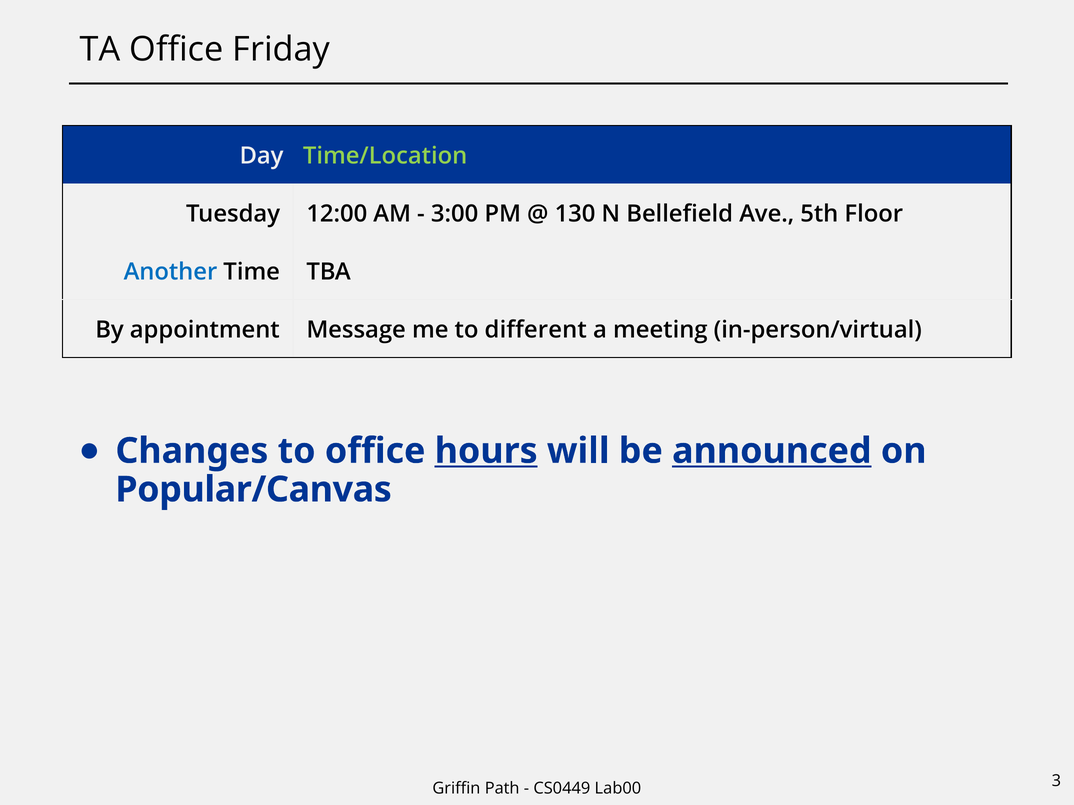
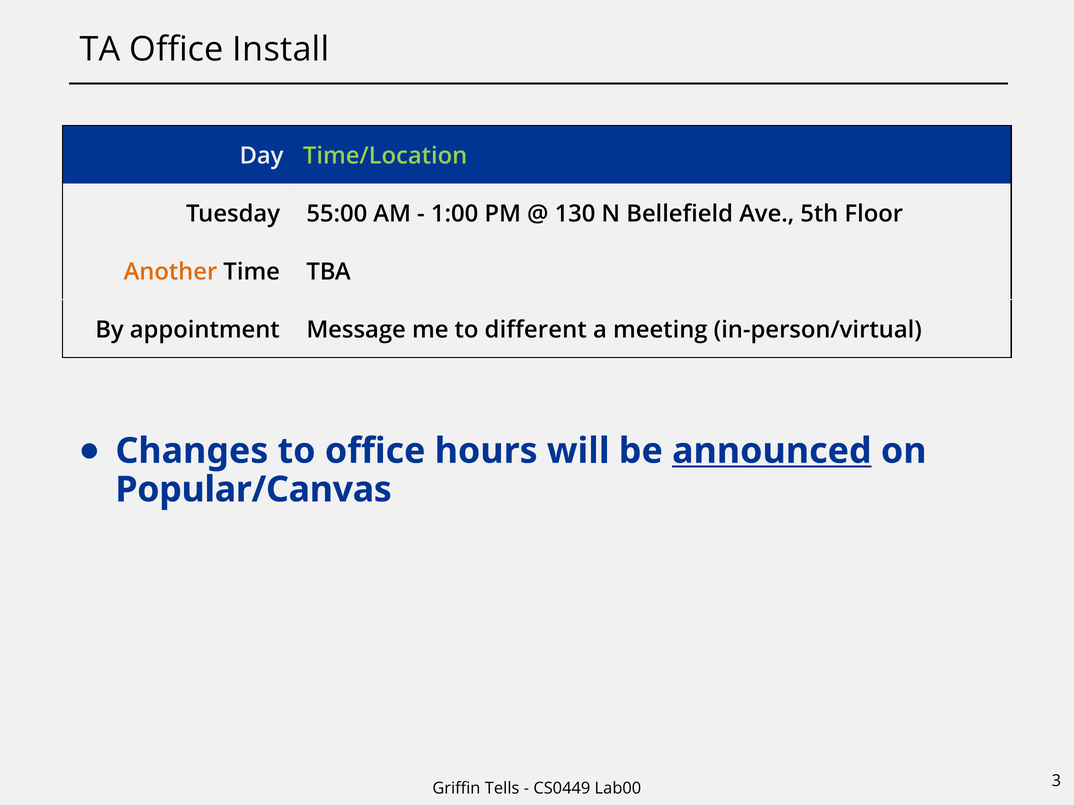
Friday: Friday -> Install
12:00: 12:00 -> 55:00
3:00: 3:00 -> 1:00
Another colour: blue -> orange
hours underline: present -> none
Path: Path -> Tells
